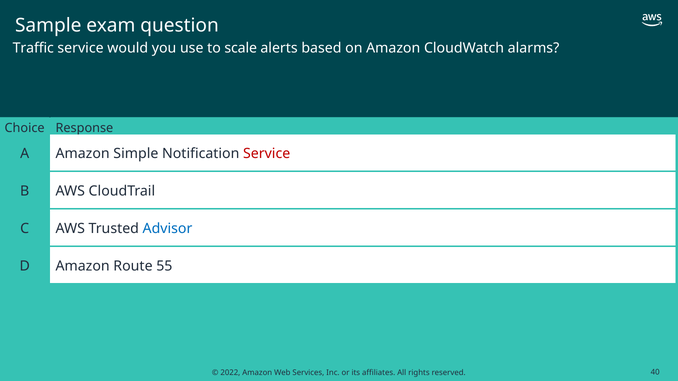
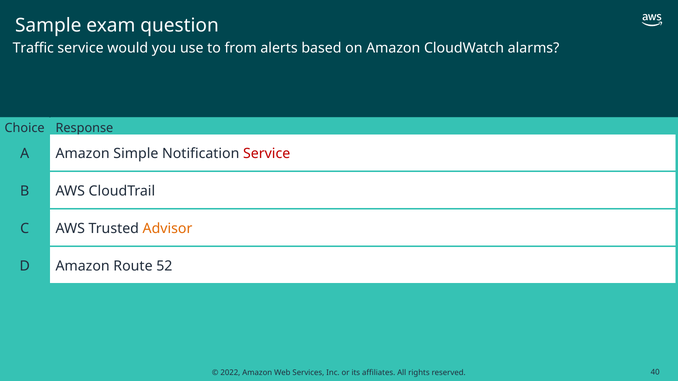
scale: scale -> from
Advisor colour: blue -> orange
55: 55 -> 52
